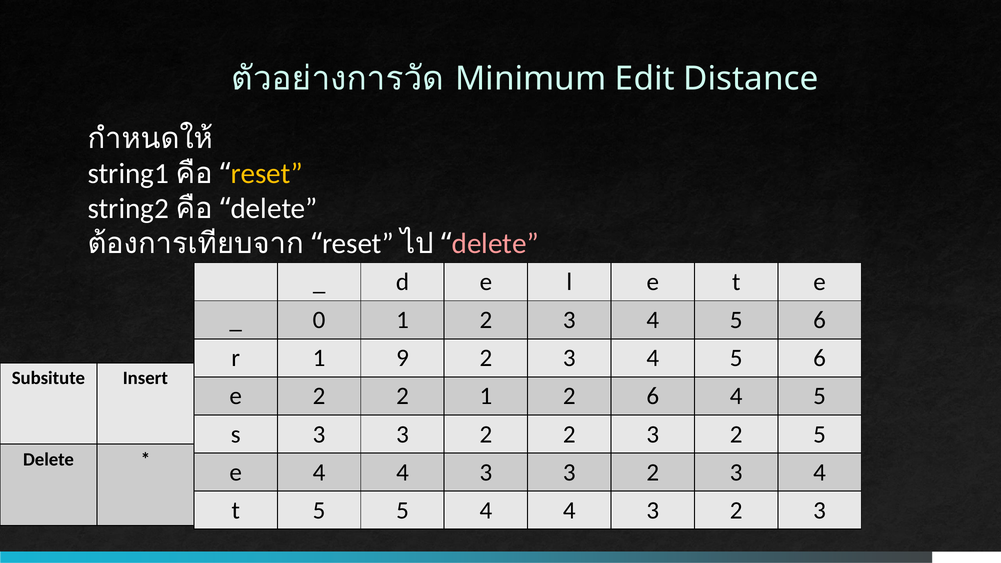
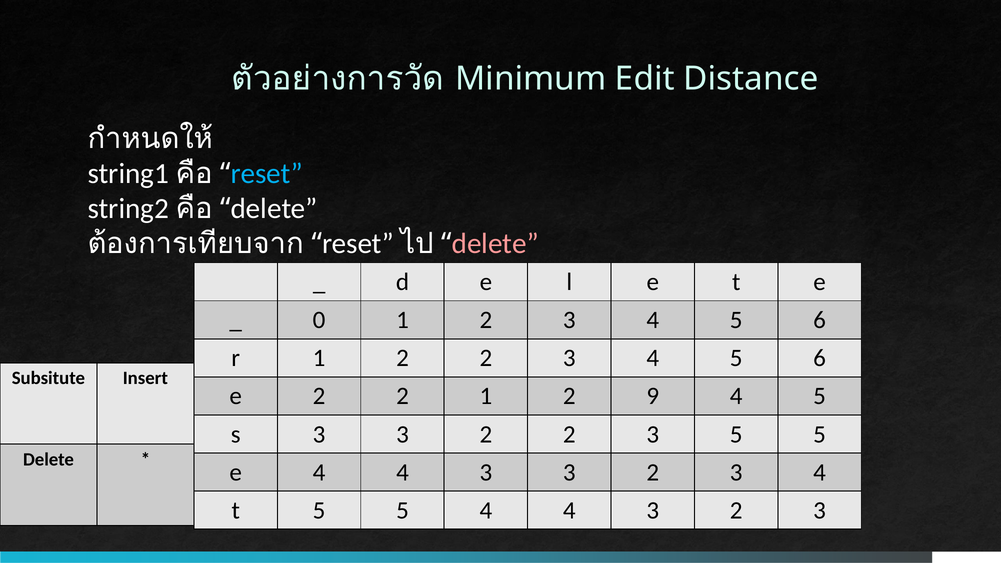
reset at (267, 173) colour: yellow -> light blue
r 1 9: 9 -> 2
2 6: 6 -> 9
2 3 2: 2 -> 5
